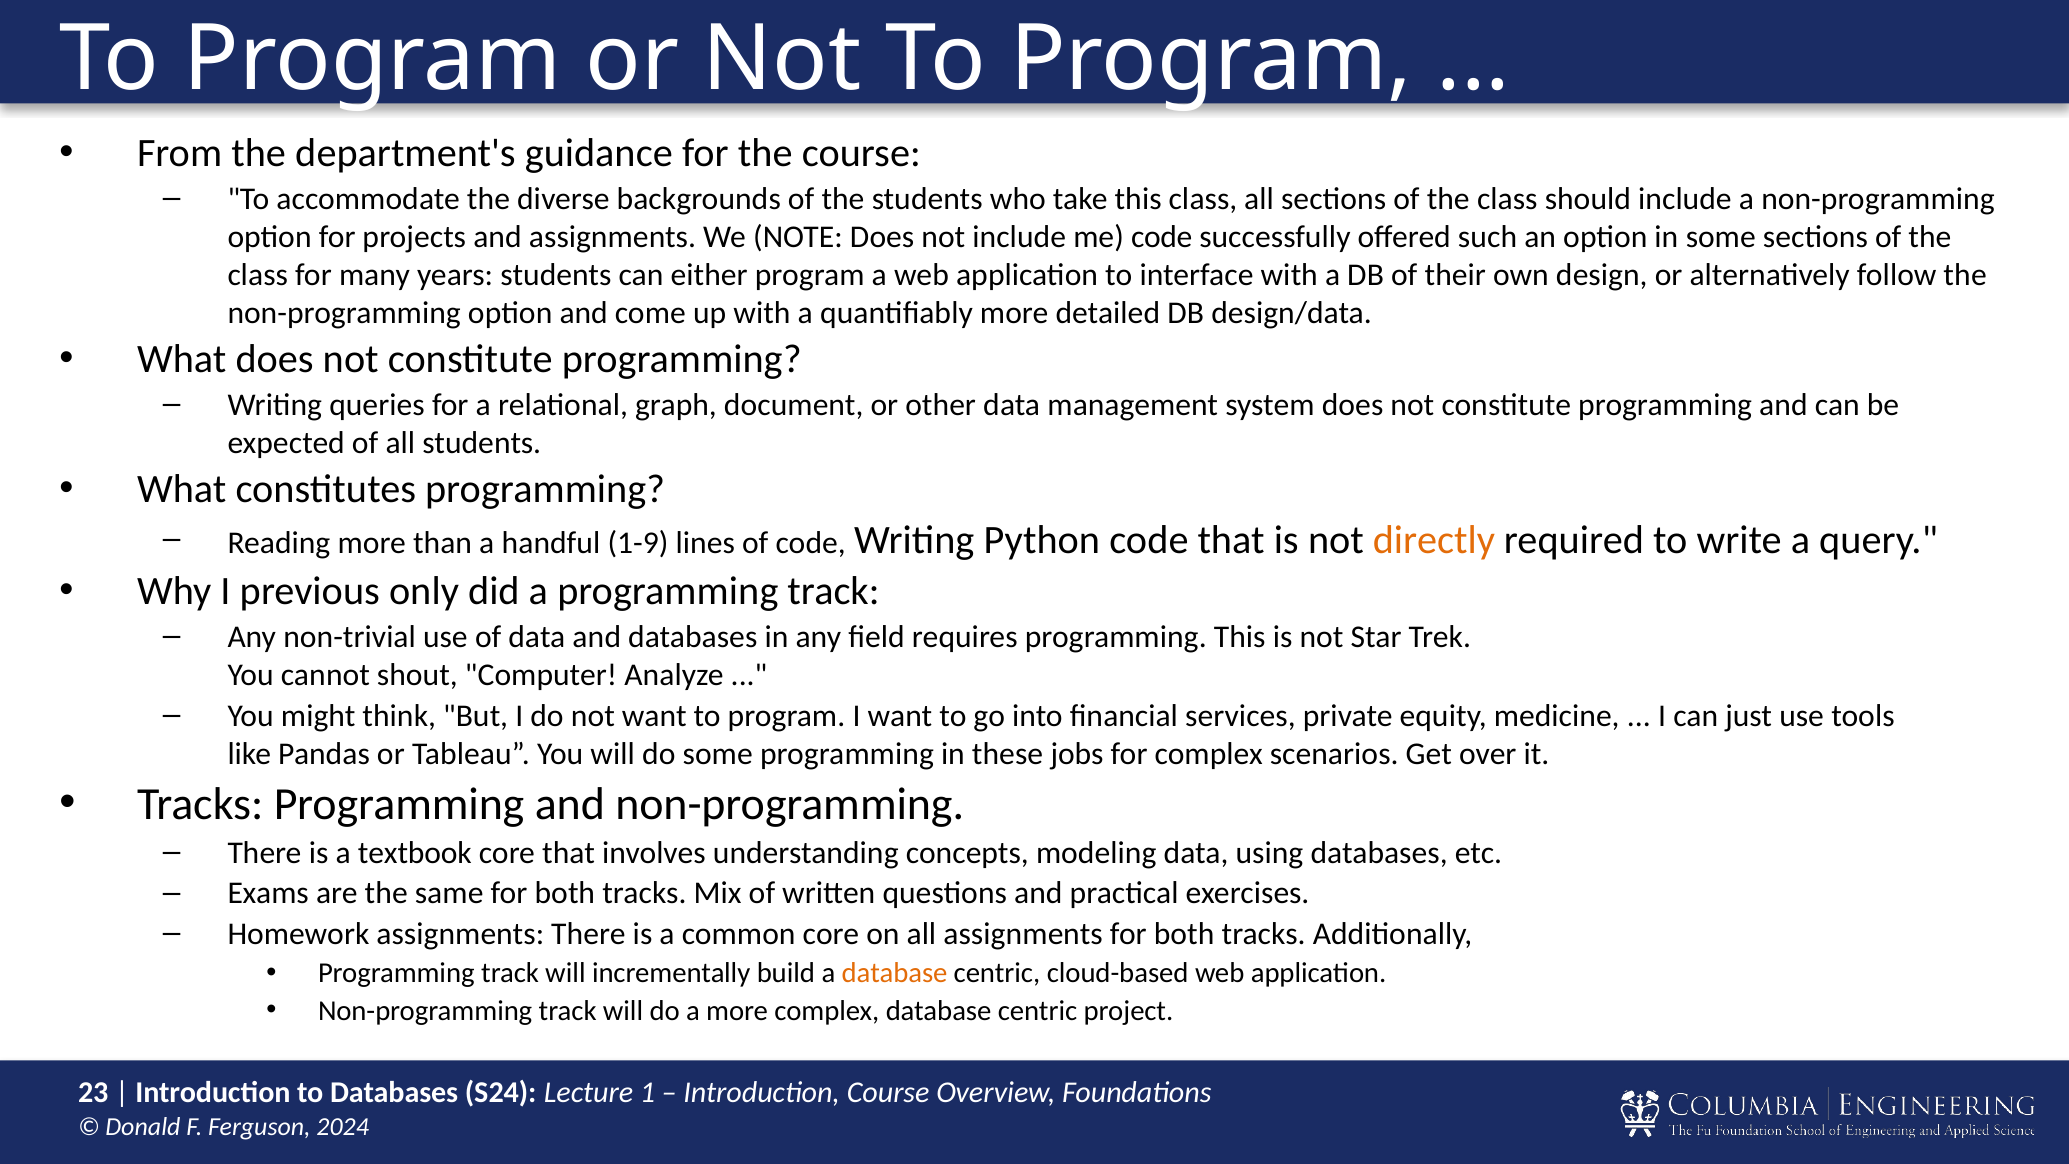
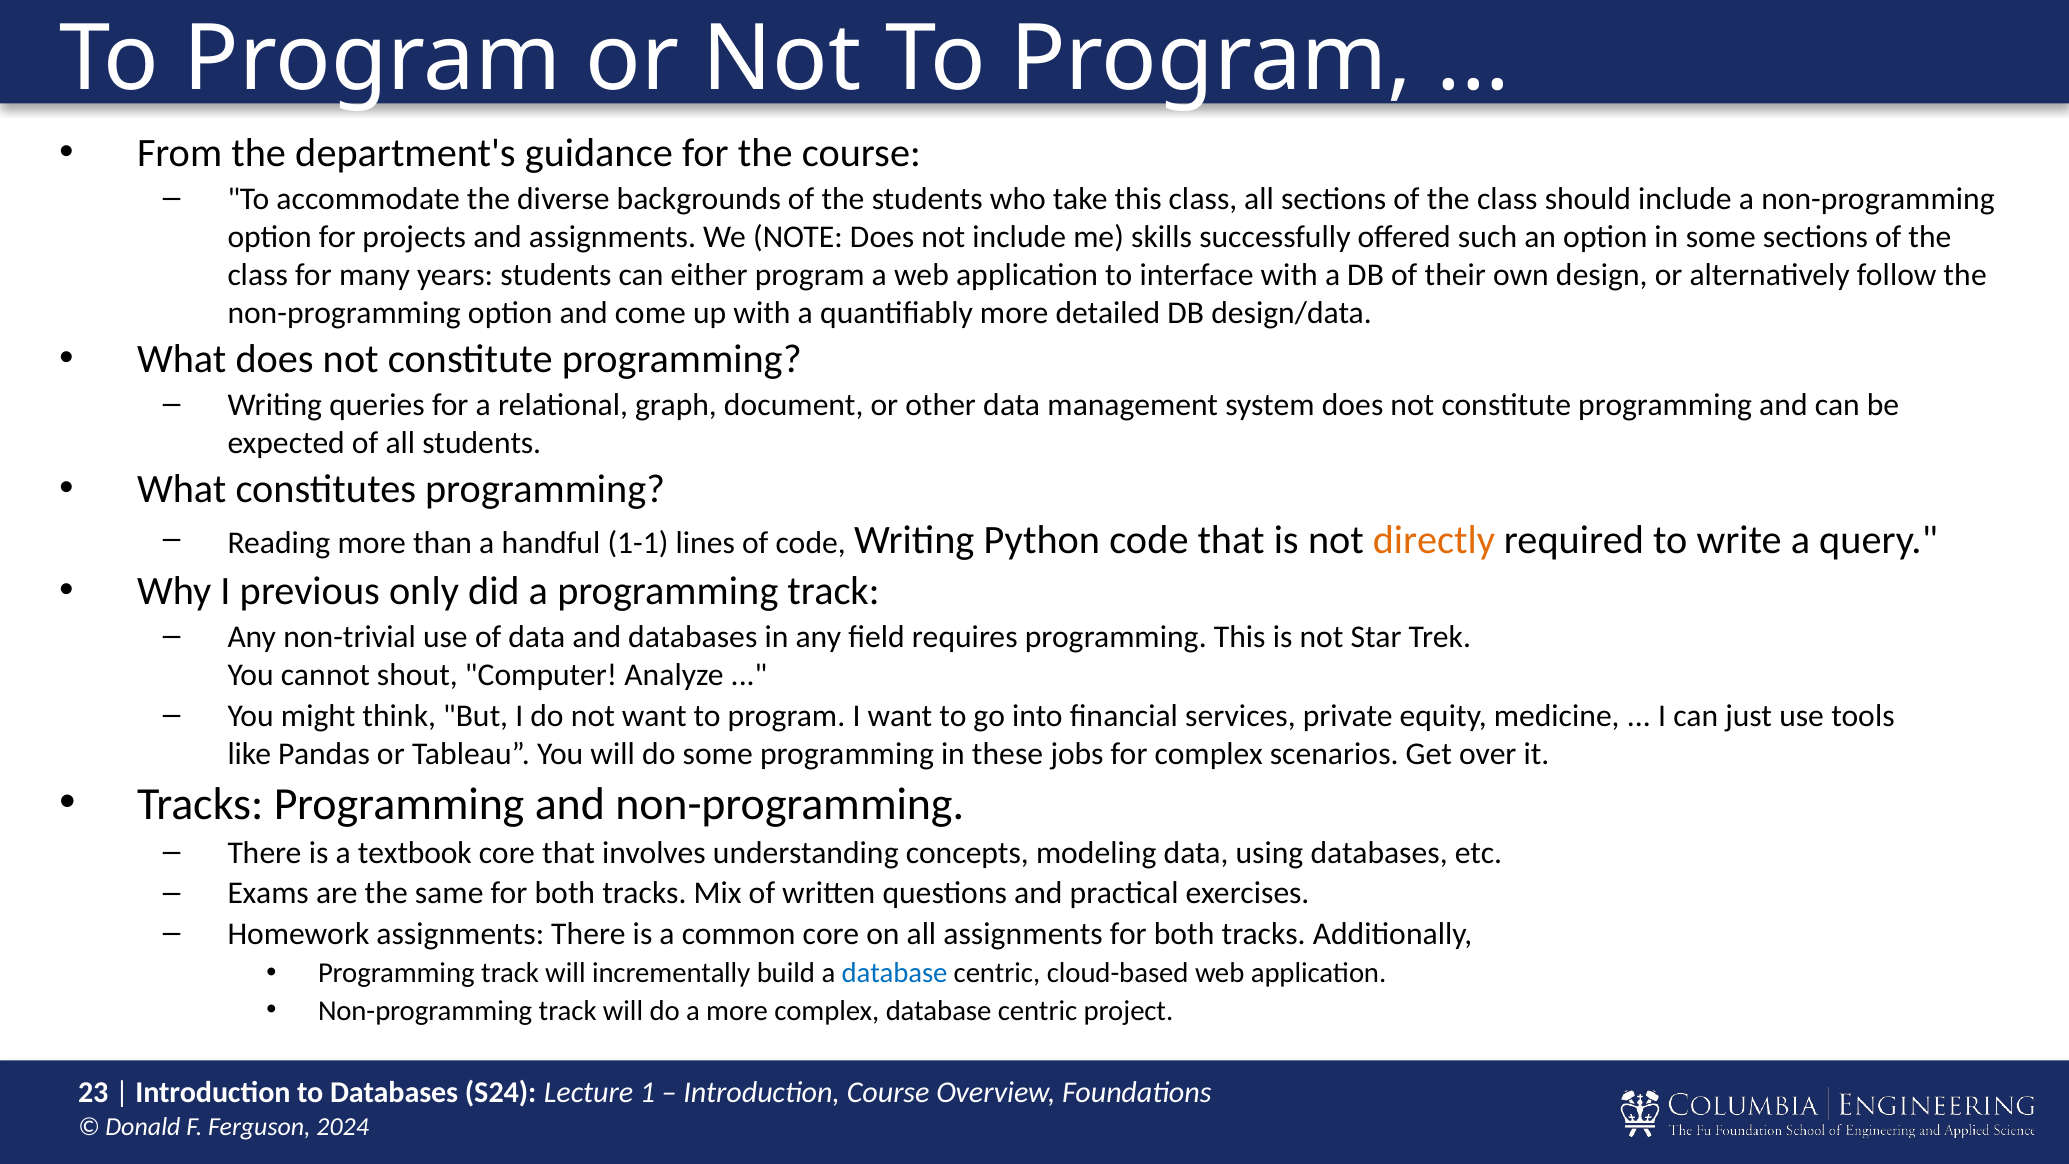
me code: code -> skills
1-9: 1-9 -> 1-1
database at (895, 973) colour: orange -> blue
